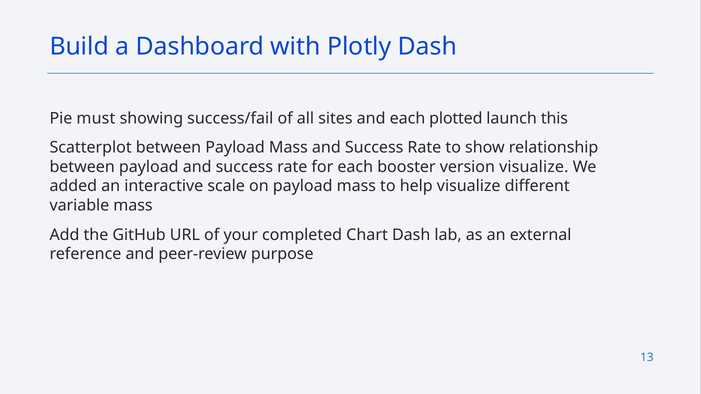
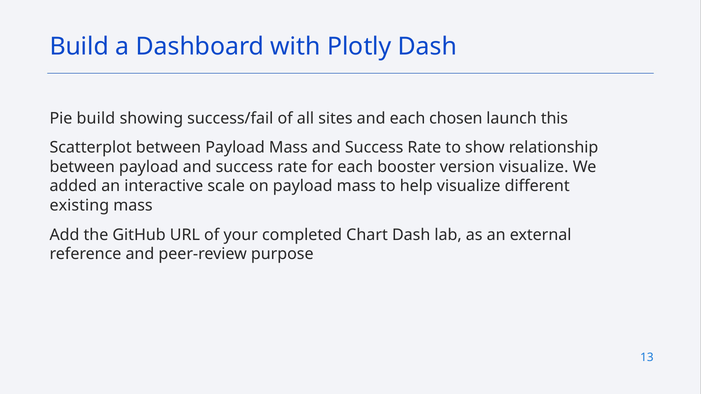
Pie must: must -> build
plotted: plotted -> chosen
variable: variable -> existing
